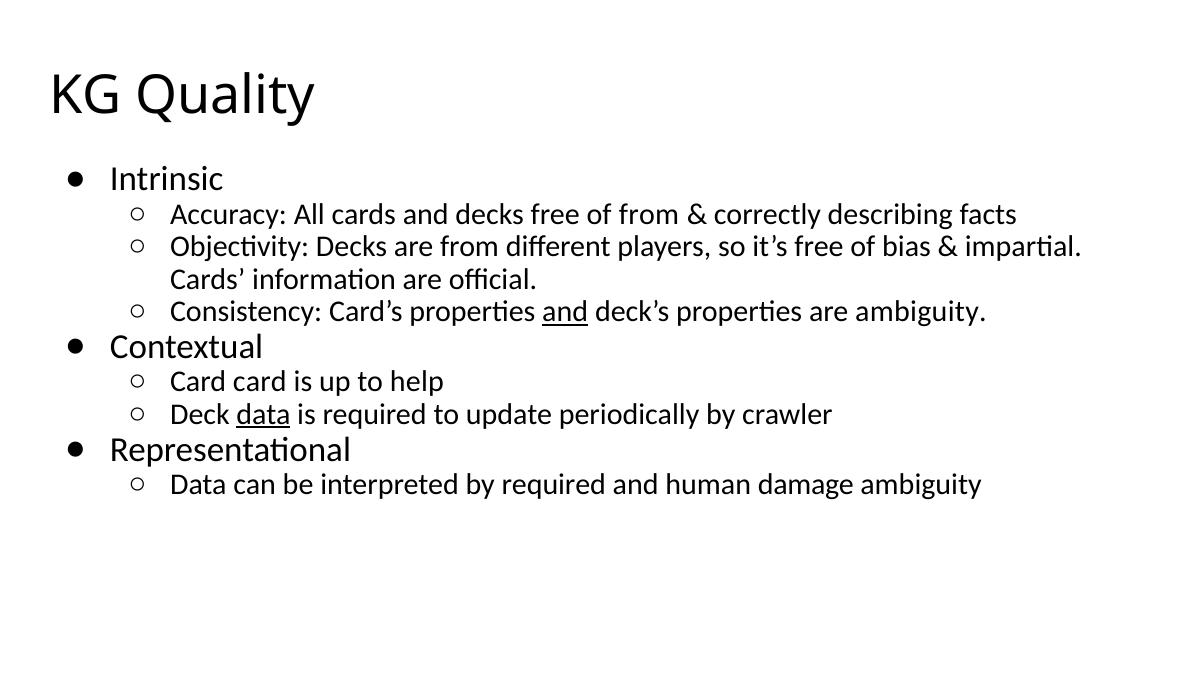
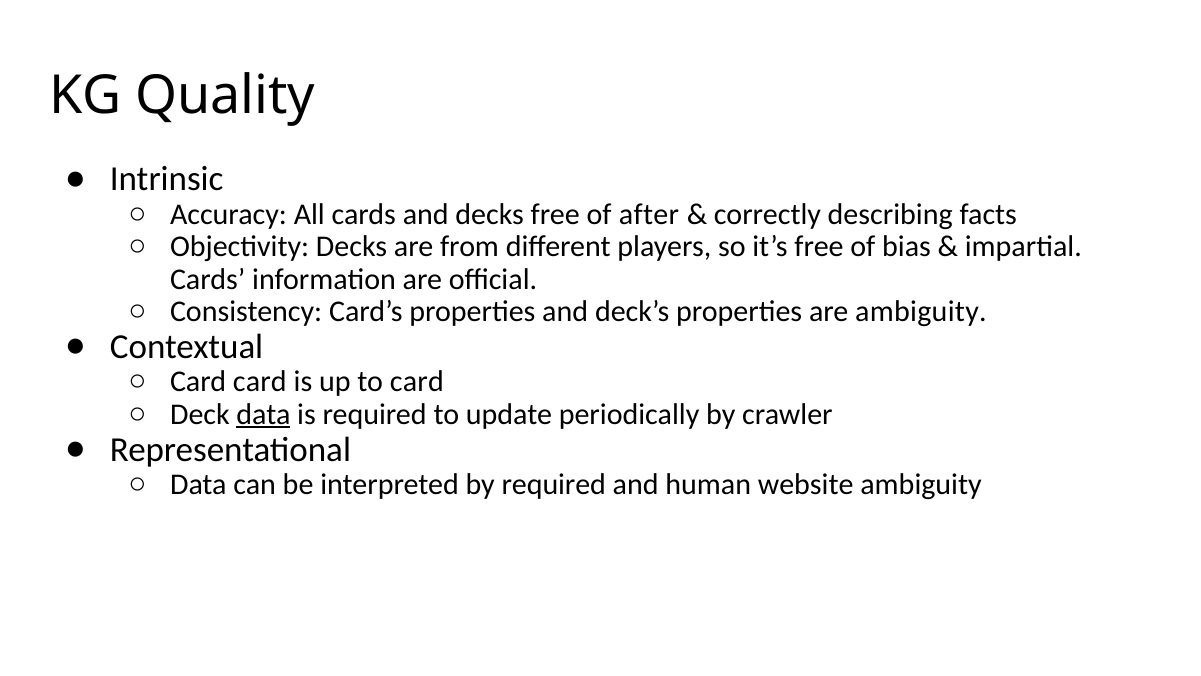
of from: from -> after
and at (565, 311) underline: present -> none
to help: help -> card
damage: damage -> website
